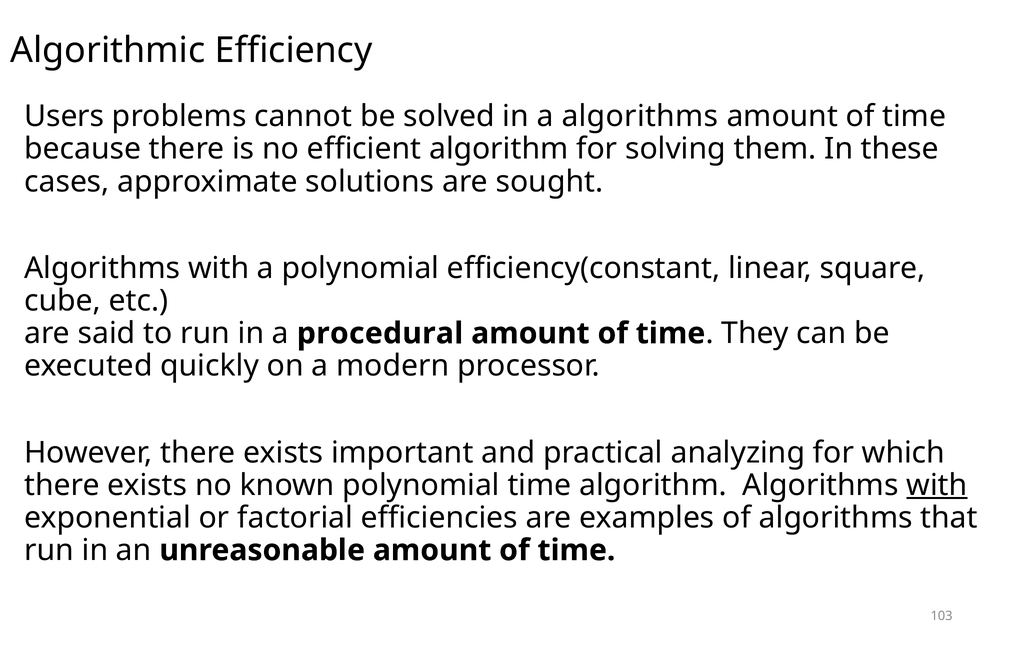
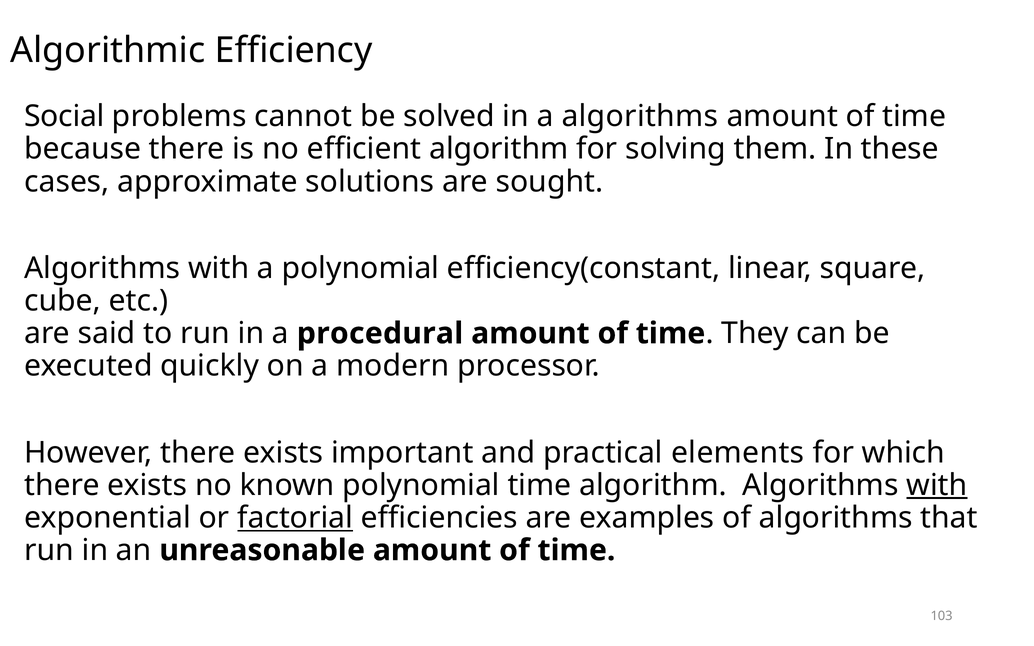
Users: Users -> Social
analyzing: analyzing -> elements
factorial underline: none -> present
